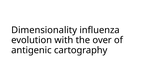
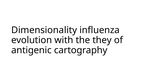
over: over -> they
